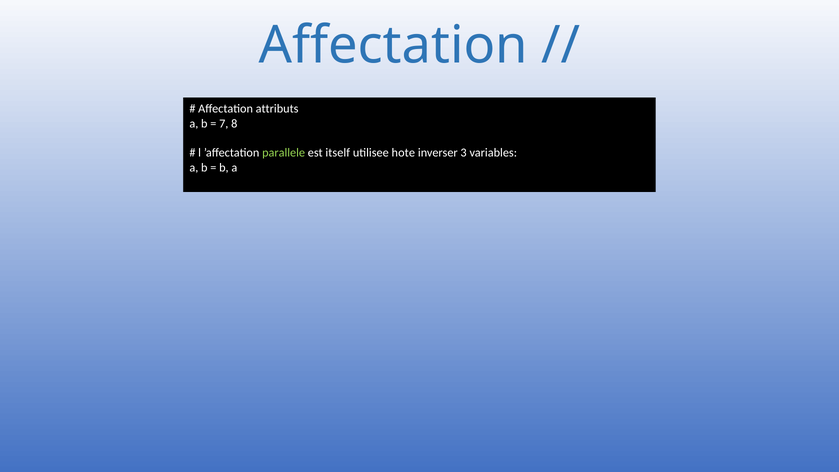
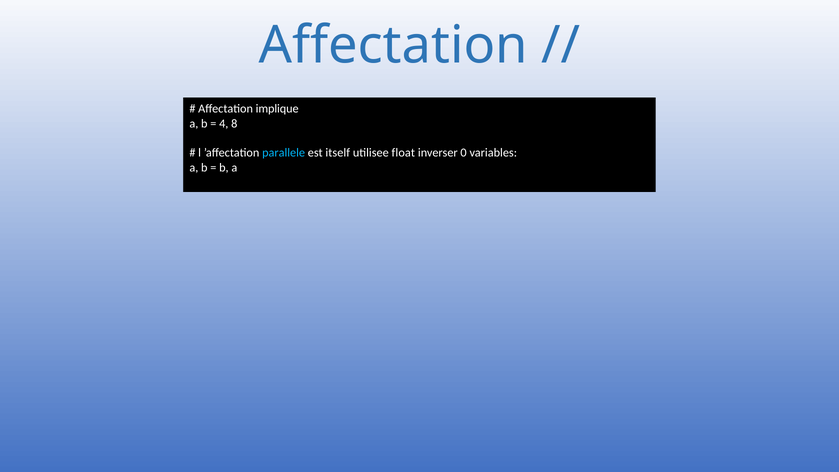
attributs: attributs -> implique
7: 7 -> 4
parallele colour: light green -> light blue
hote: hote -> float
3: 3 -> 0
